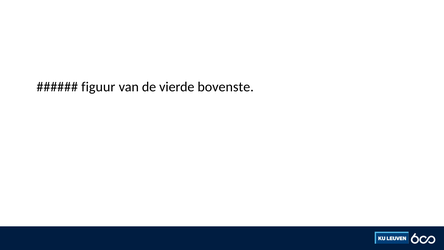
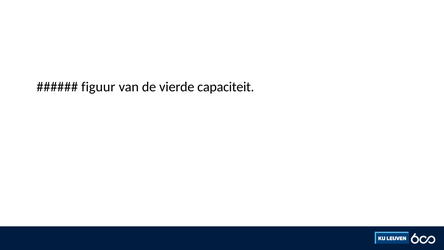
bovenste: bovenste -> capaciteit
